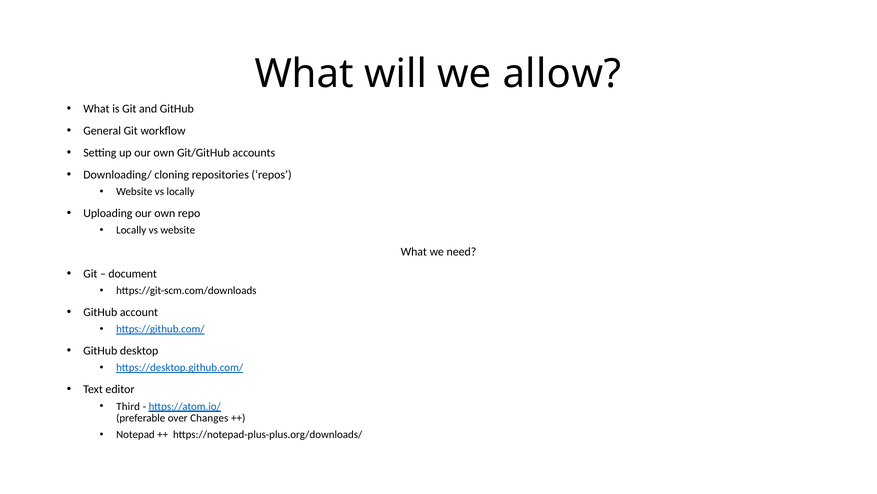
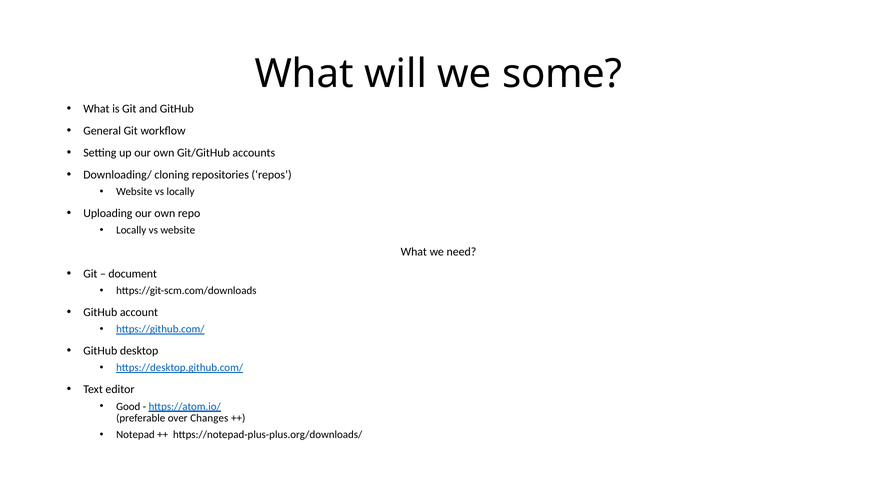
allow: allow -> some
Third: Third -> Good
